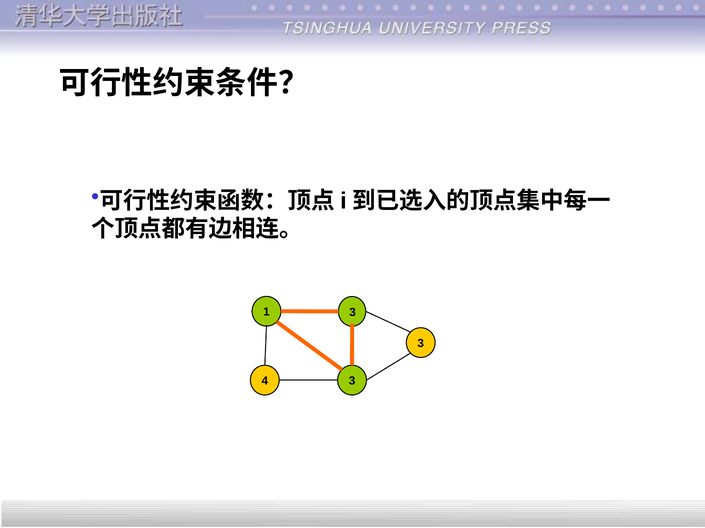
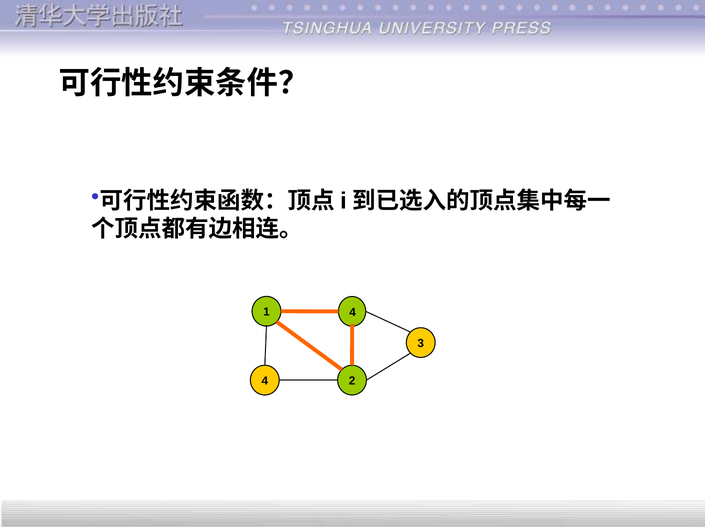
1 3: 3 -> 4
4 3: 3 -> 2
